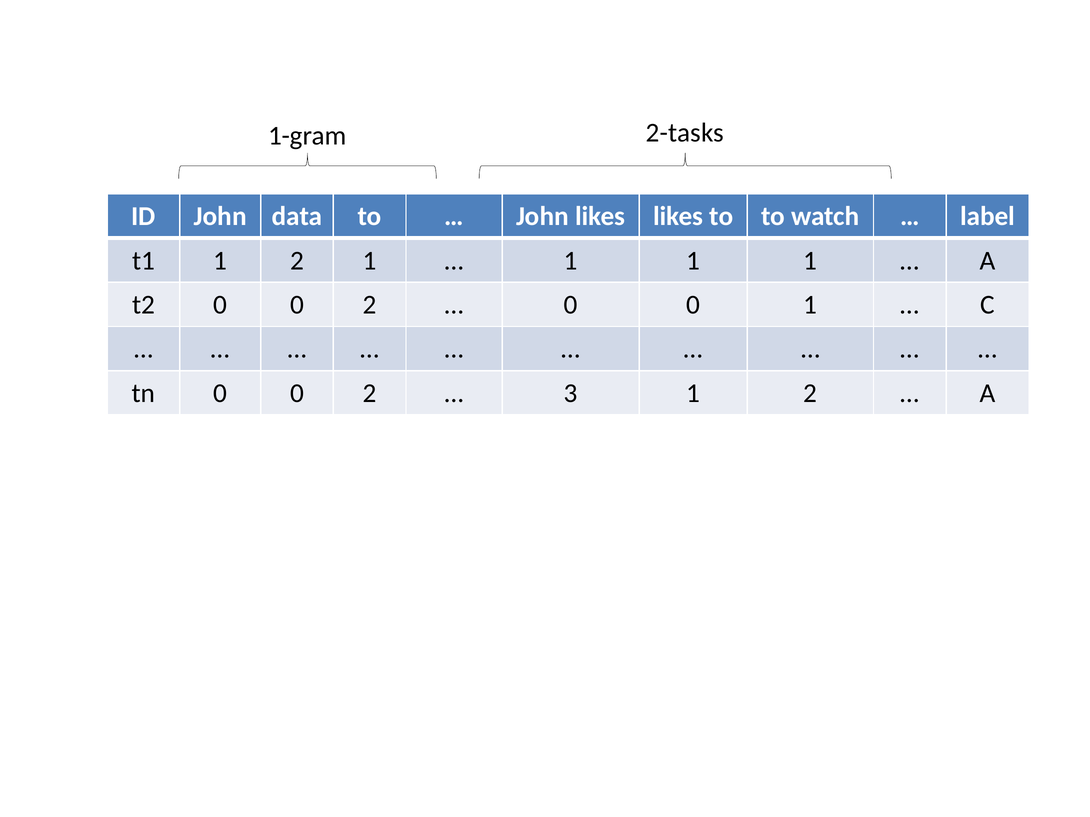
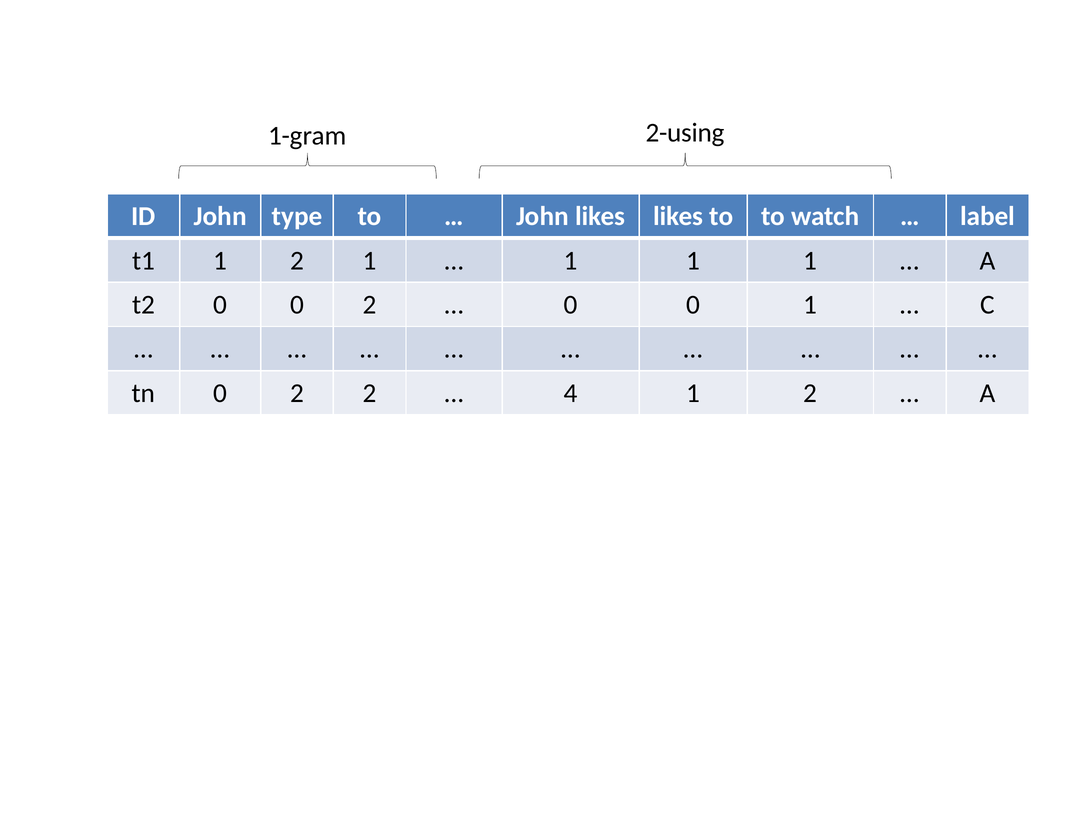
2-tasks: 2-tasks -> 2-using
data: data -> type
tn 0 0: 0 -> 2
3: 3 -> 4
